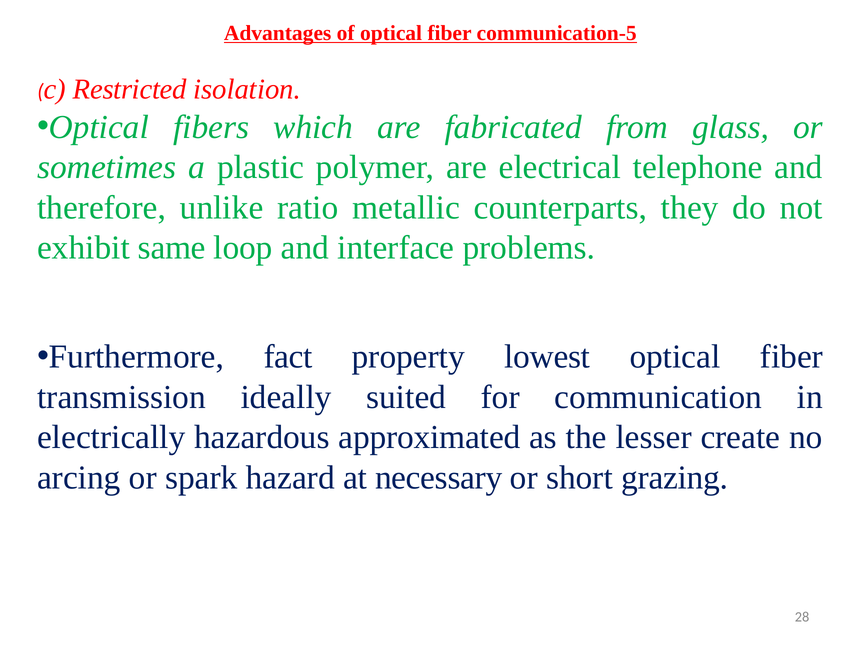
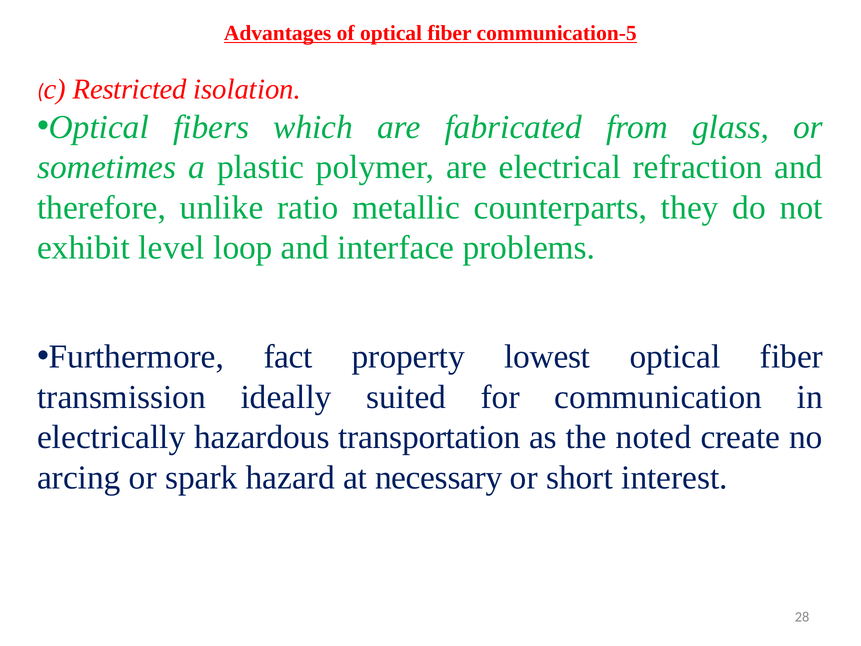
telephone: telephone -> refraction
same: same -> level
approximated: approximated -> transportation
lesser: lesser -> noted
grazing: grazing -> interest
